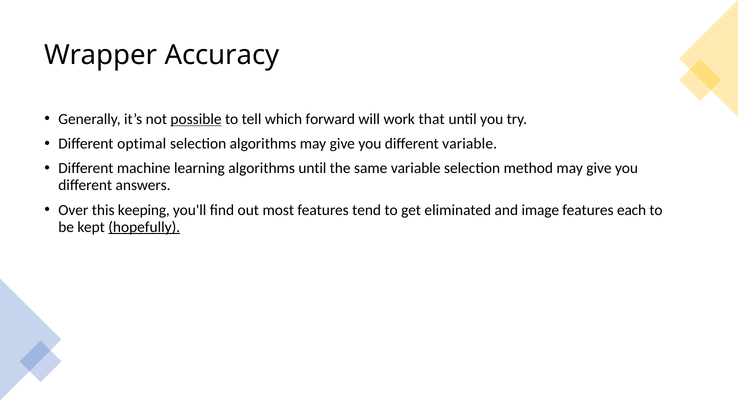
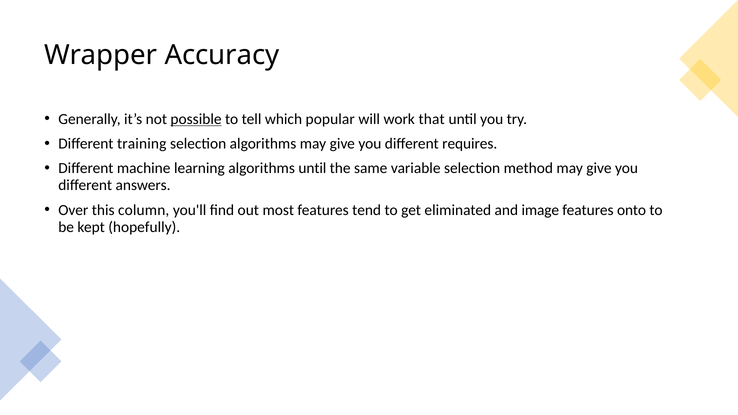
forward: forward -> popular
optimal: optimal -> training
different variable: variable -> requires
keeping: keeping -> column
each: each -> onto
hopefully underline: present -> none
